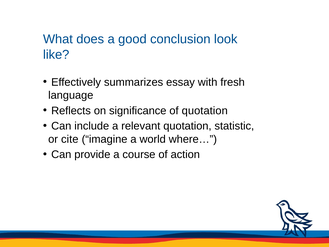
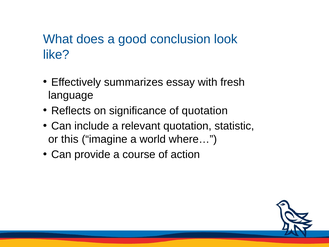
cite: cite -> this
